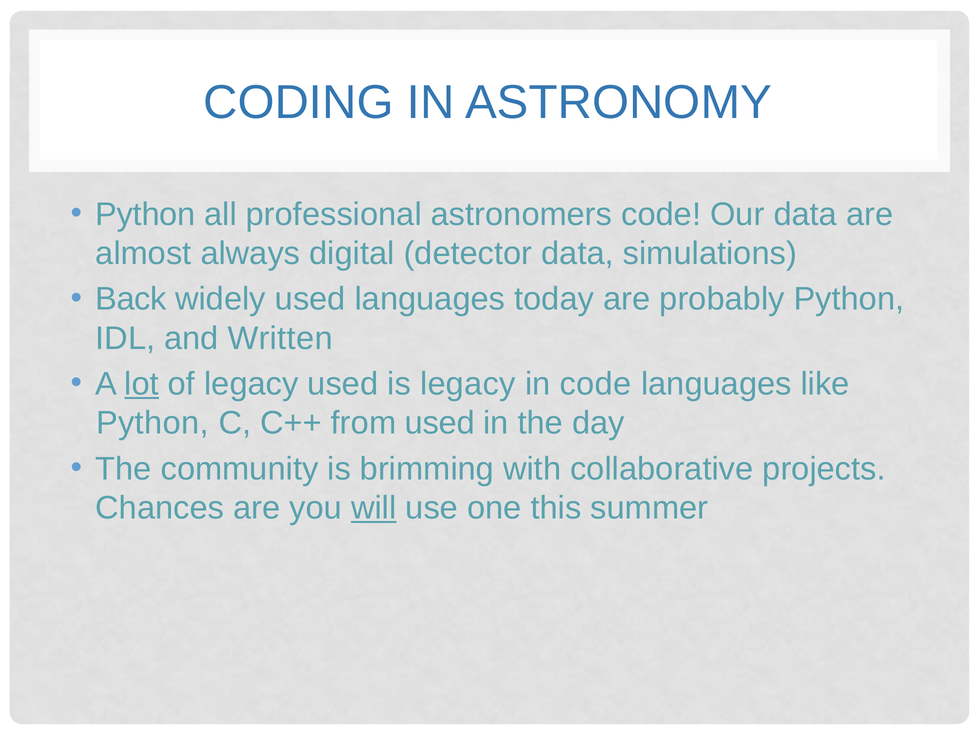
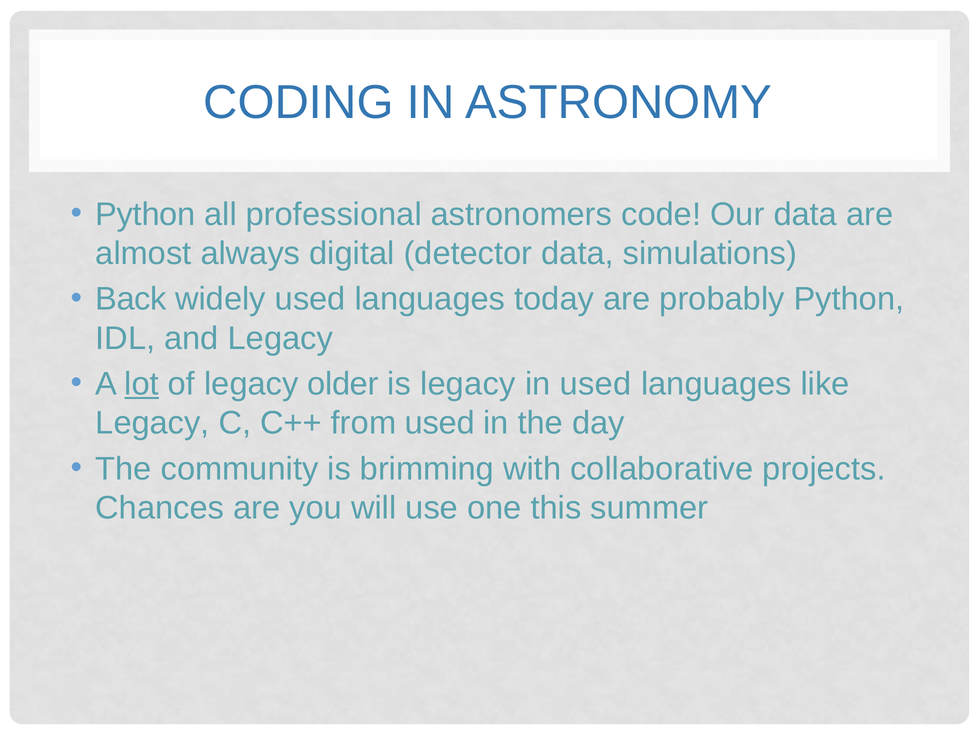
and Written: Written -> Legacy
legacy used: used -> older
in code: code -> used
Python at (152, 423): Python -> Legacy
will underline: present -> none
